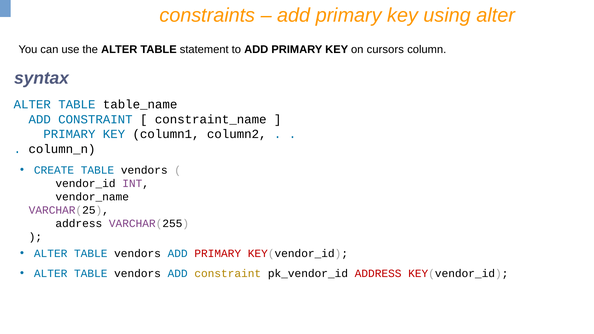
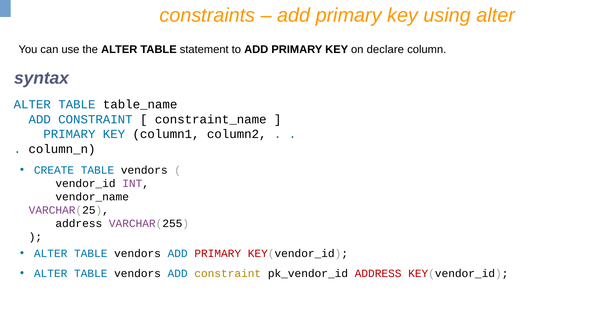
cursors: cursors -> declare
